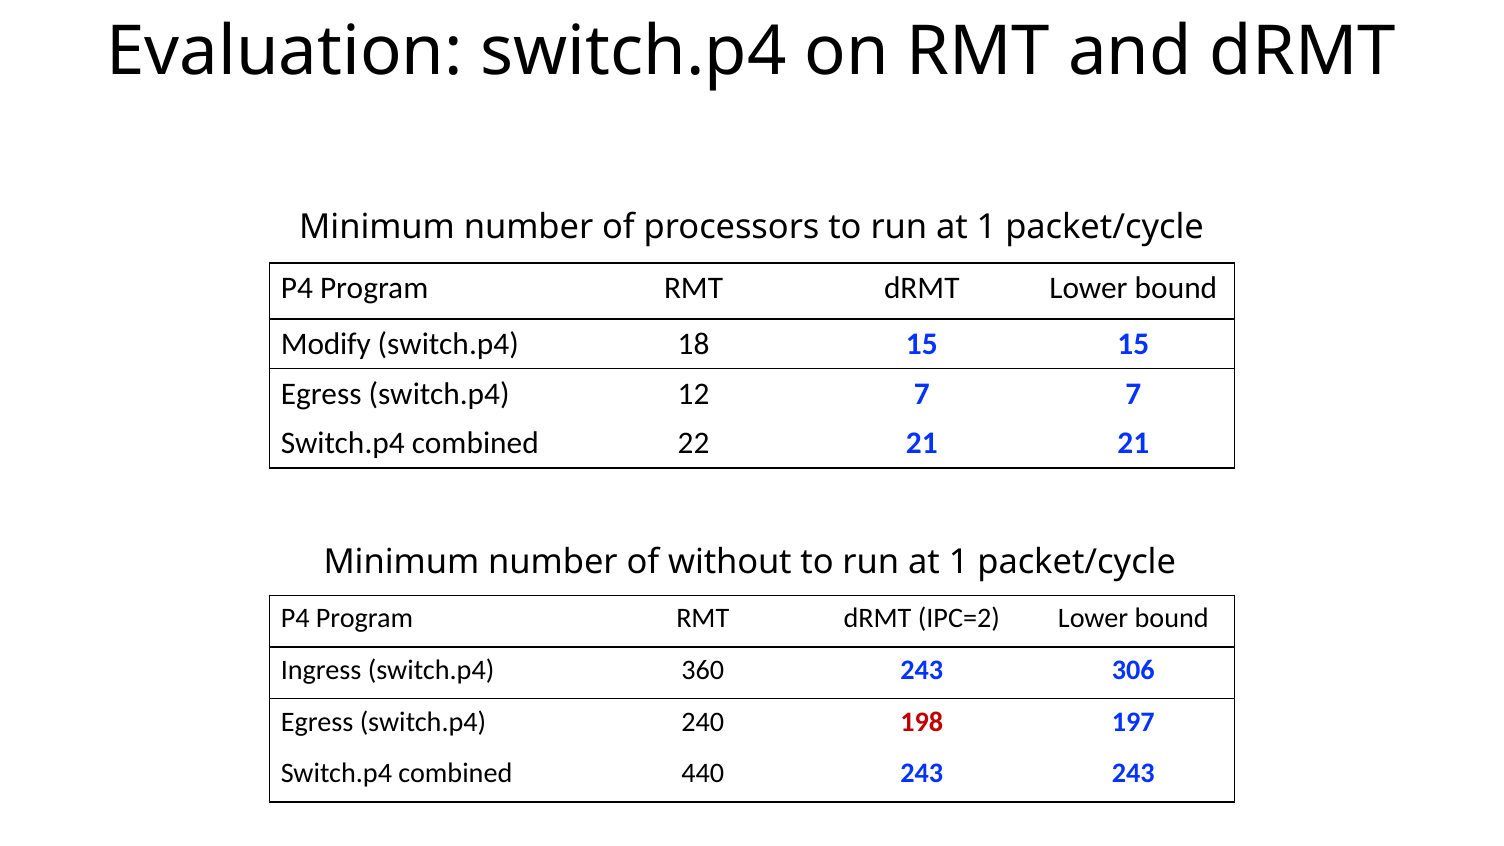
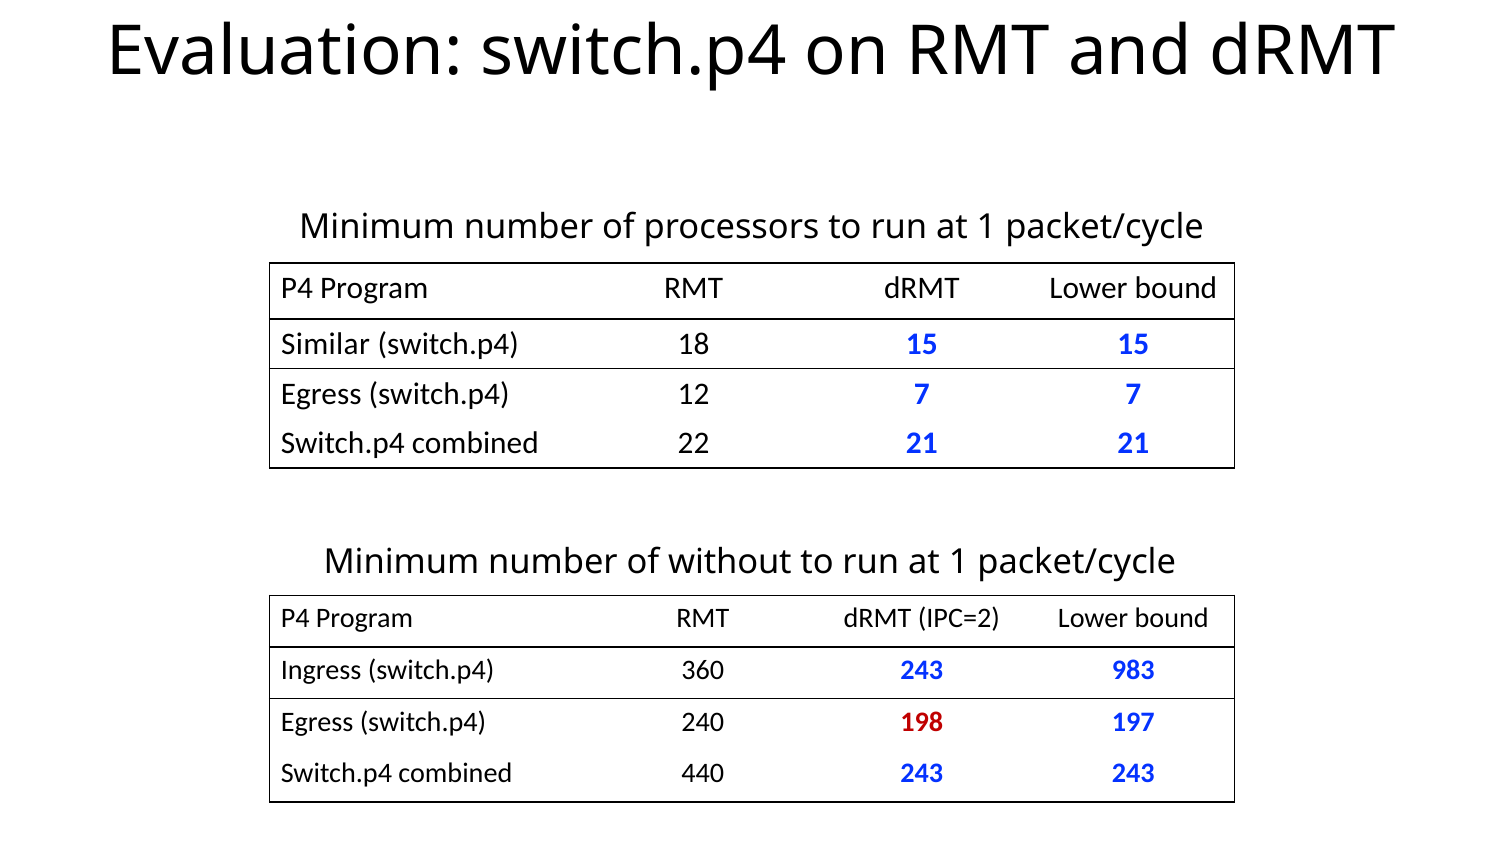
Modify: Modify -> Similar
306: 306 -> 983
